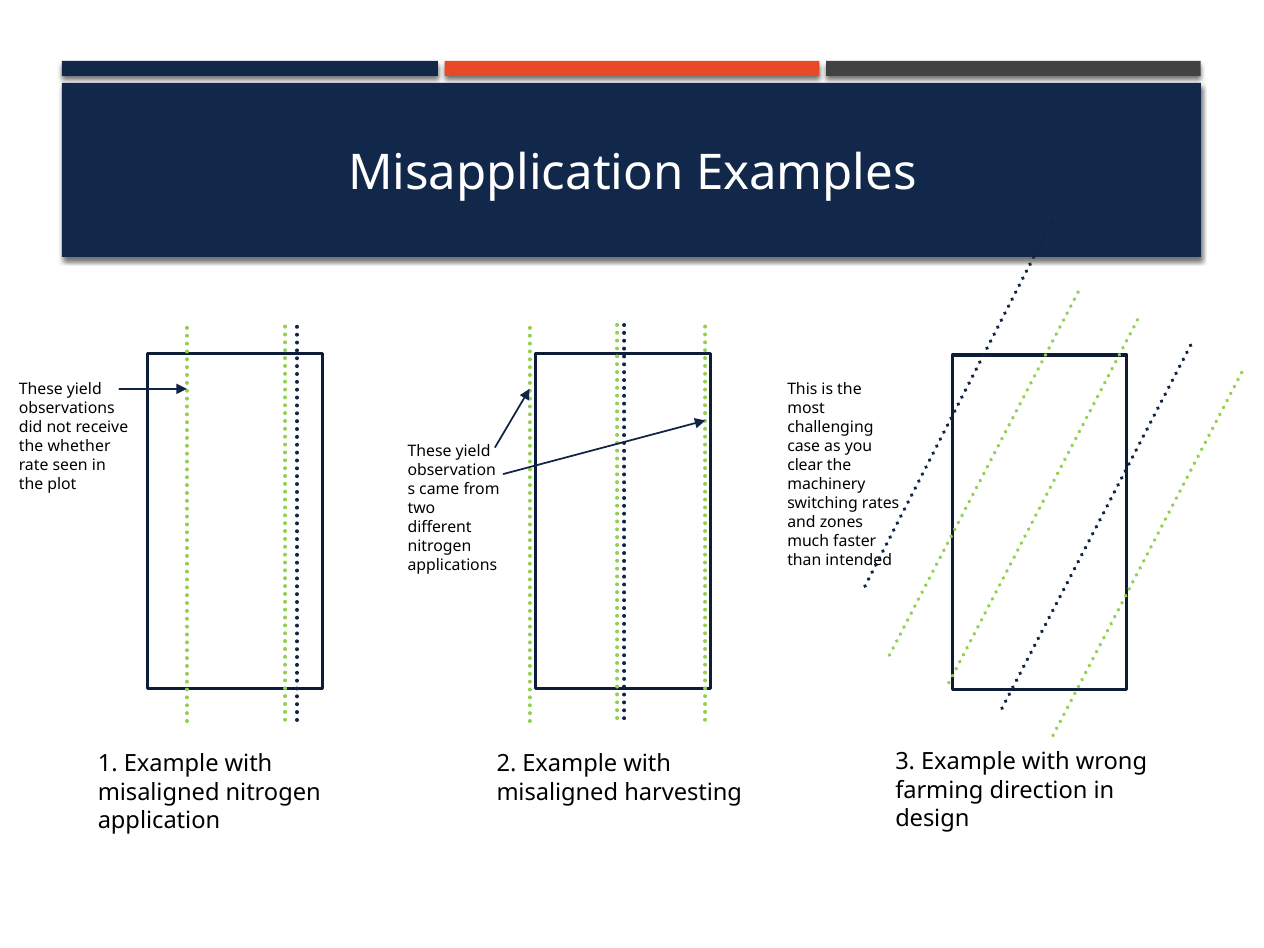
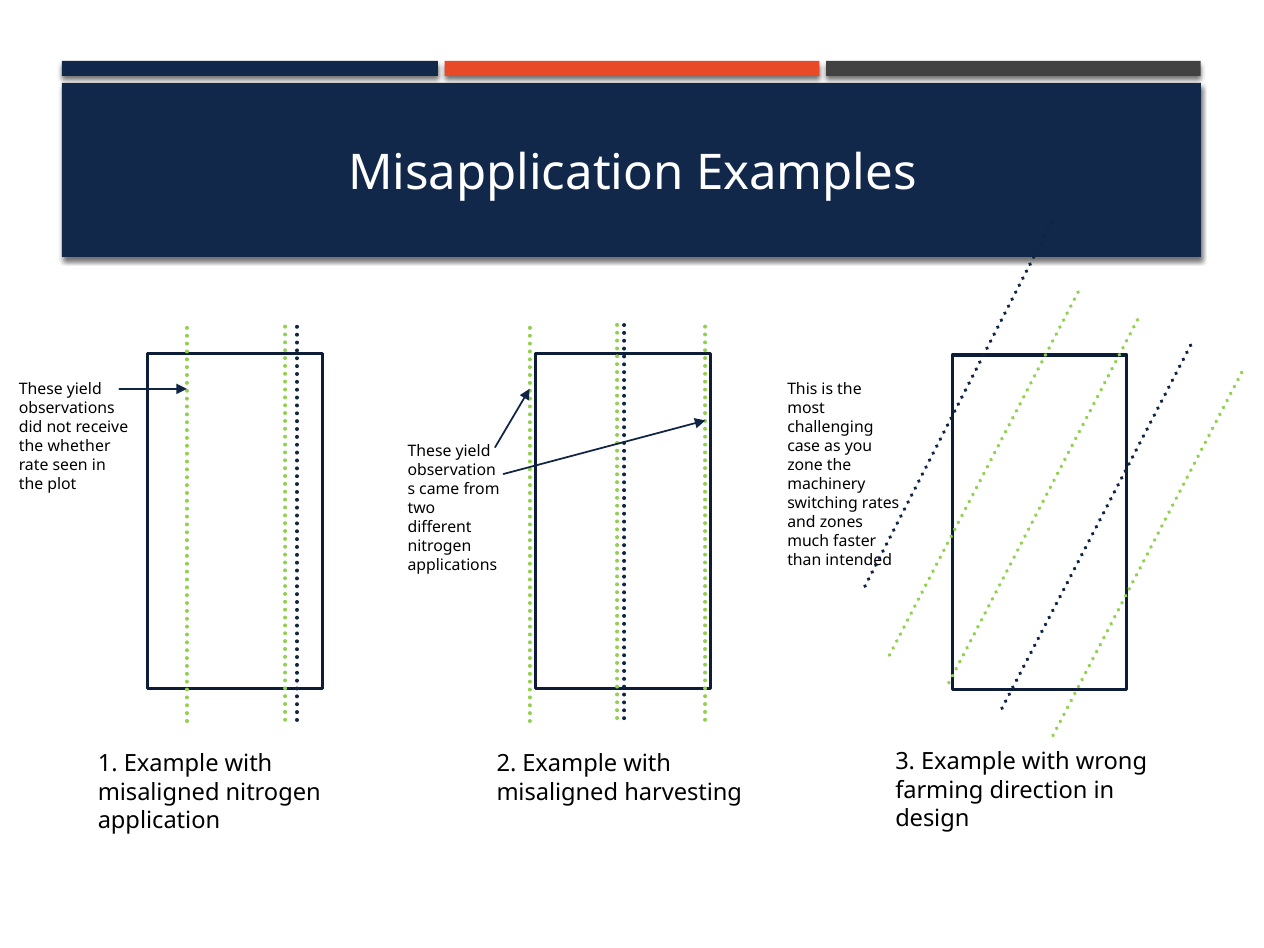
clear: clear -> zone
